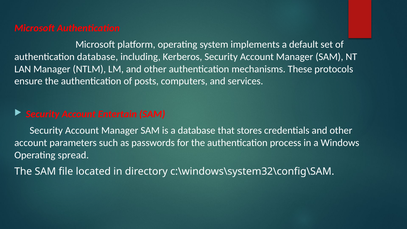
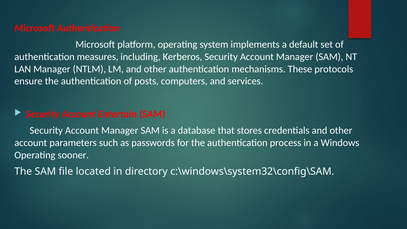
authentication database: database -> measures
spread: spread -> sooner
